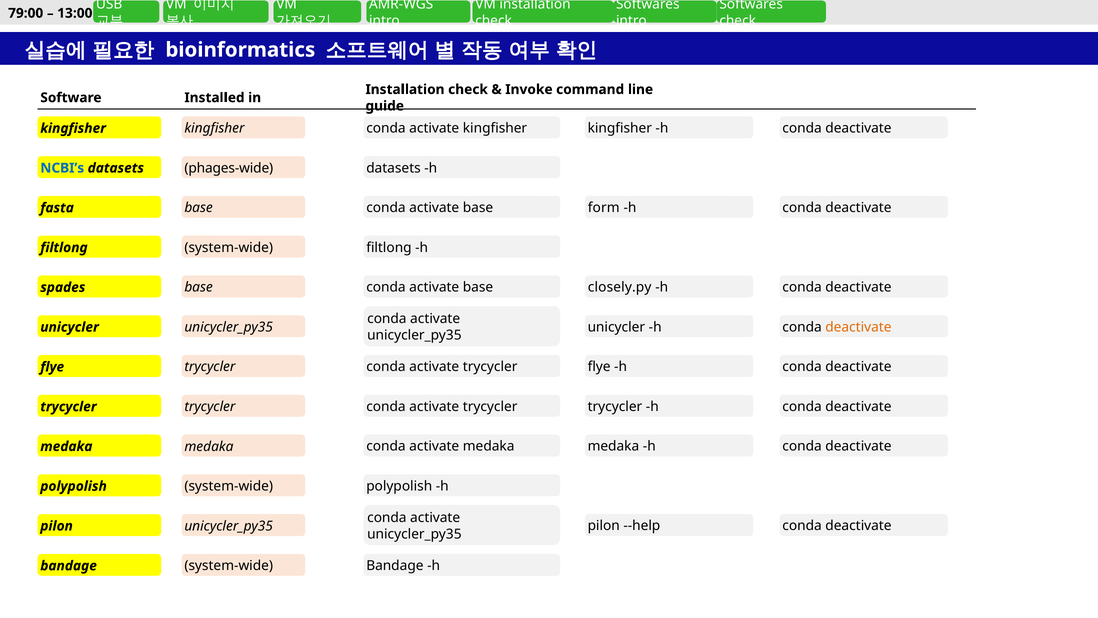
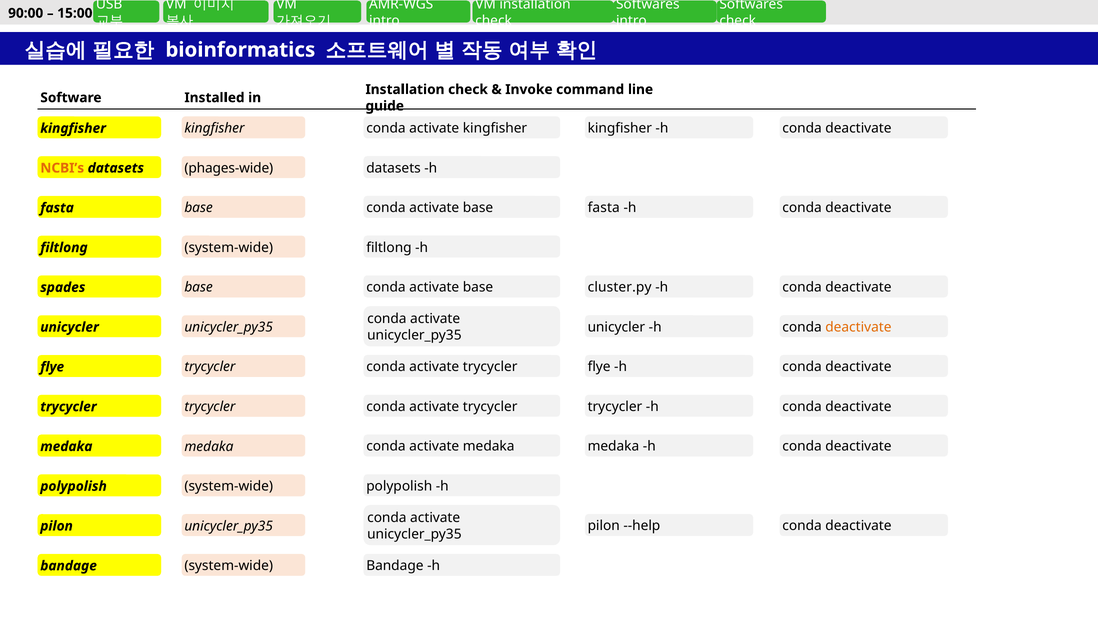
79:00: 79:00 -> 90:00
13:00: 13:00 -> 15:00
NCBI’s colour: blue -> orange
base form: form -> fasta
closely.py: closely.py -> cluster.py
